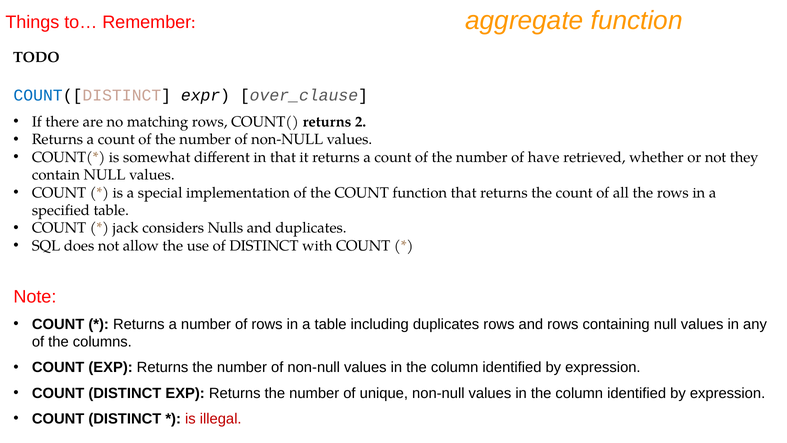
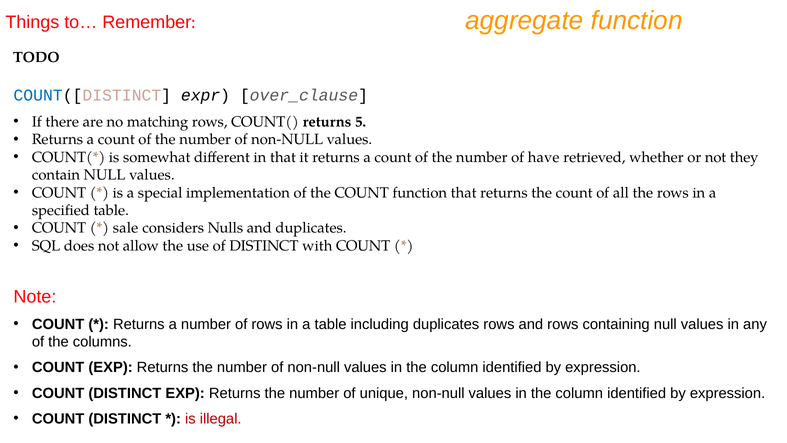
2: 2 -> 5
jack: jack -> sale
